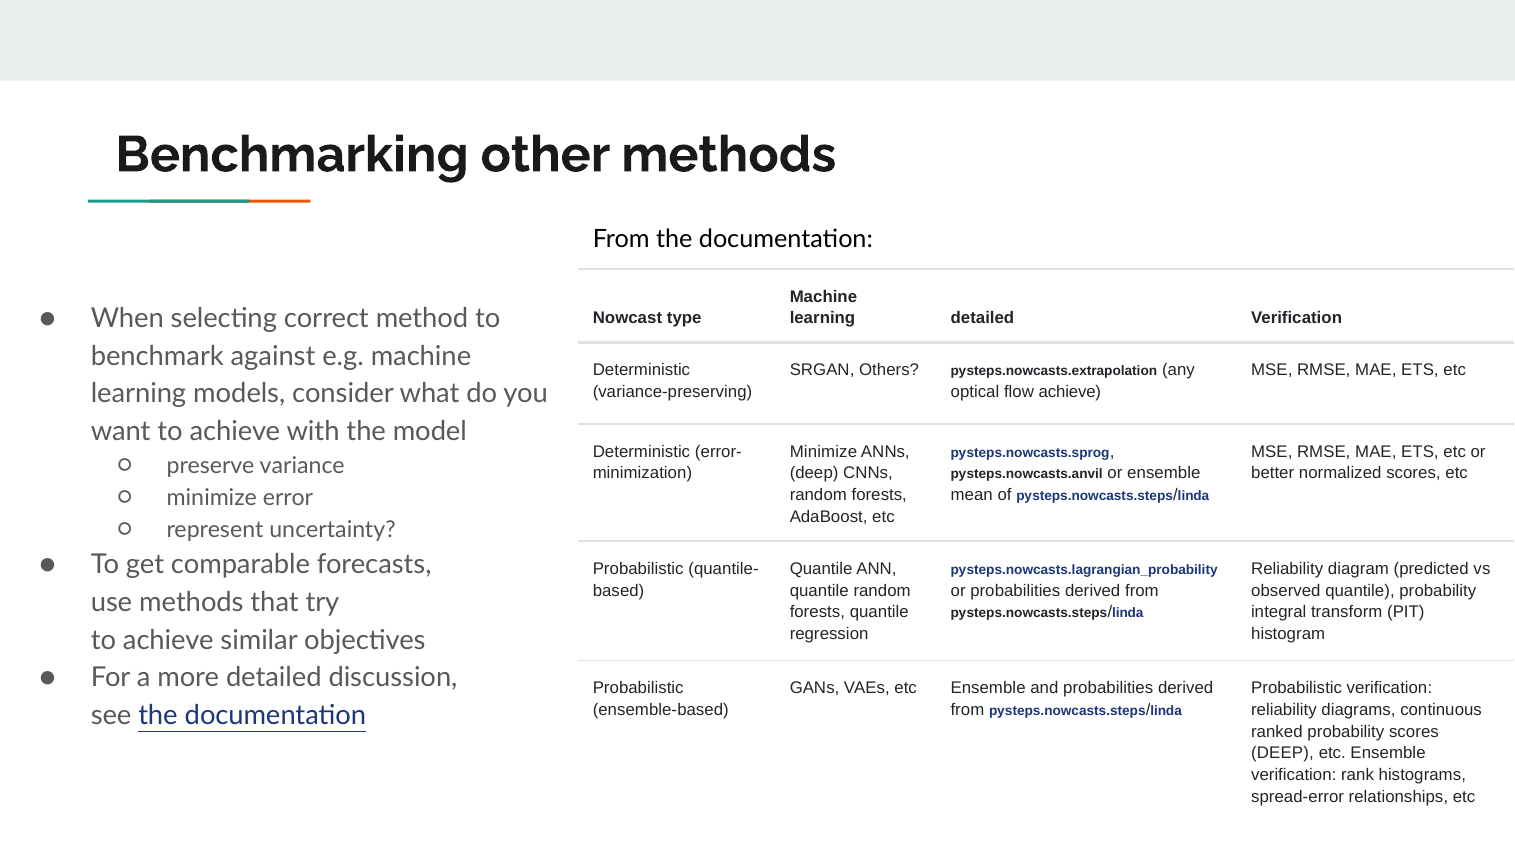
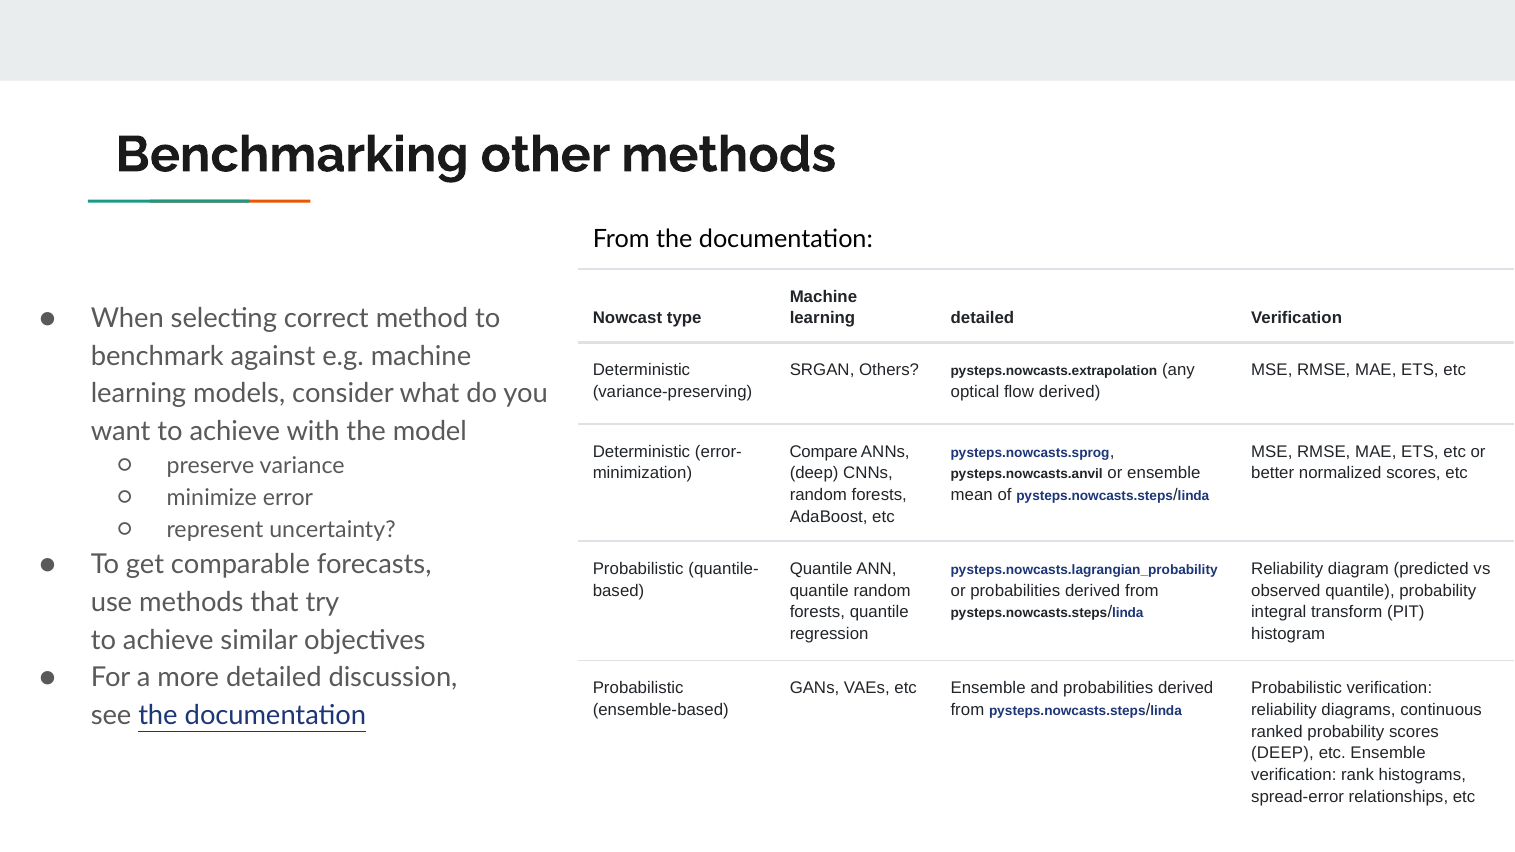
flow achieve: achieve -> derived
Minimize at (823, 452): Minimize -> Compare
